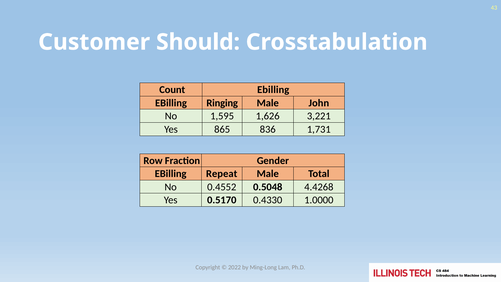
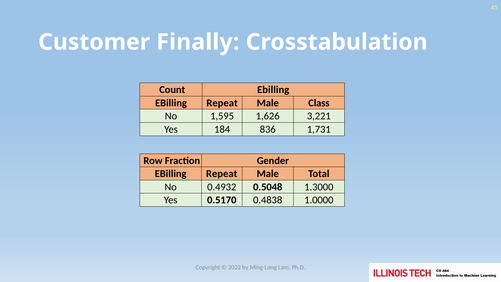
Should: Should -> Finally
Ringing at (222, 103): Ringing -> Repeat
John: John -> Class
865: 865 -> 184
0.4552: 0.4552 -> 0.4932
4.4268: 4.4268 -> 1.3000
0.4330: 0.4330 -> 0.4838
